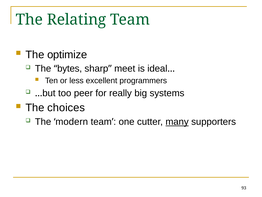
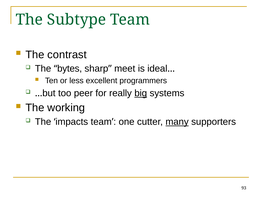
Relating: Relating -> Subtype
optimize: optimize -> contrast
big underline: none -> present
choices: choices -> working
modern: modern -> impacts
